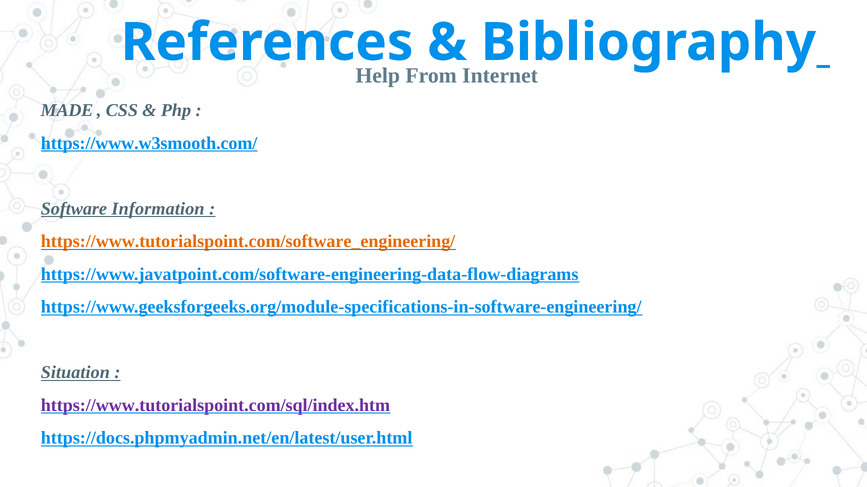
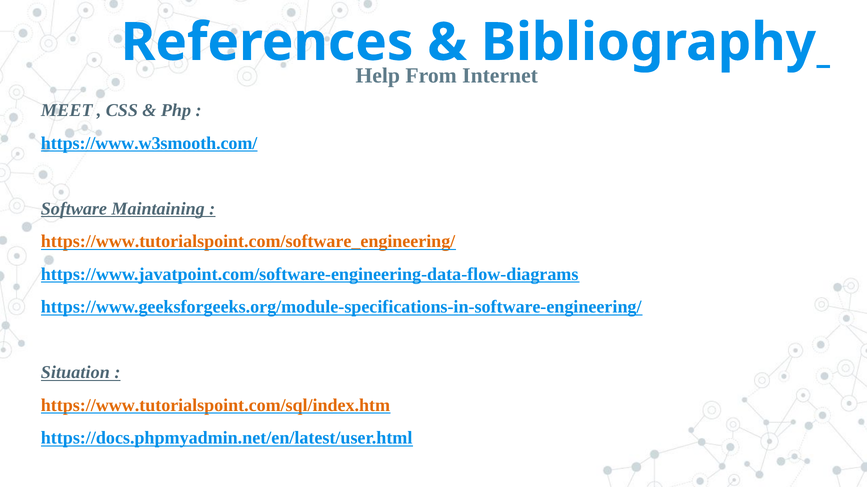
MADE: MADE -> MEET
Information: Information -> Maintaining
https://www.tutorialspoint.com/sql/index.htm colour: purple -> orange
